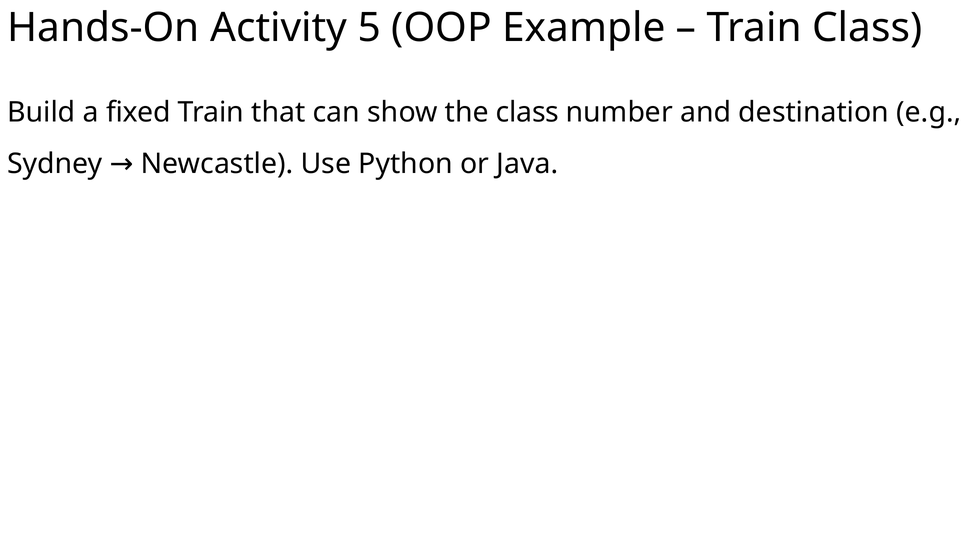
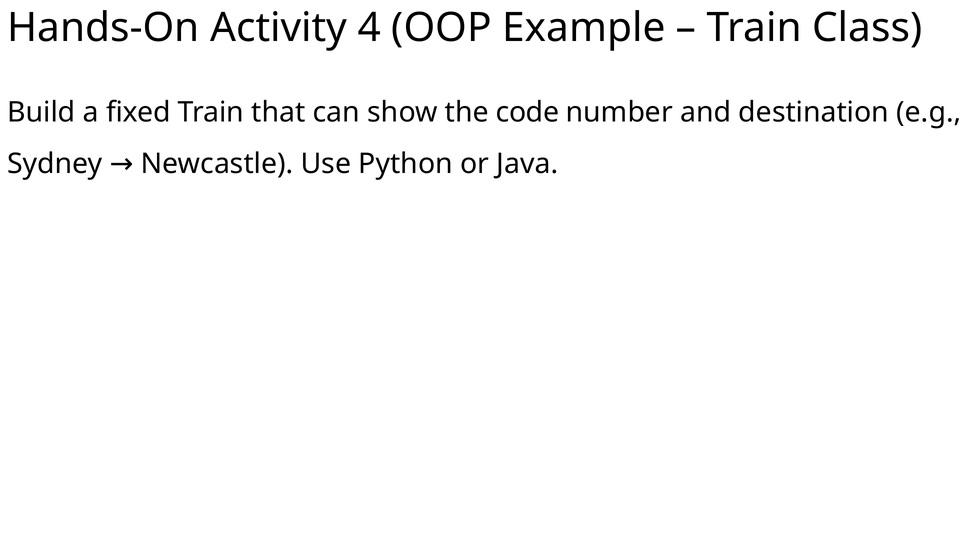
5: 5 -> 4
the class: class -> code
